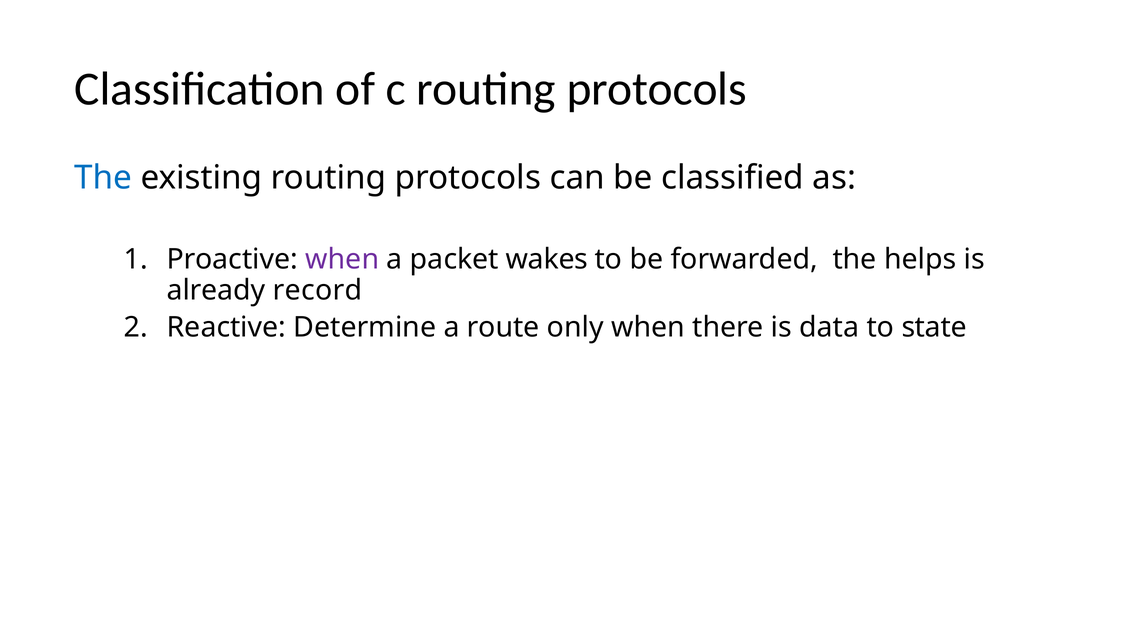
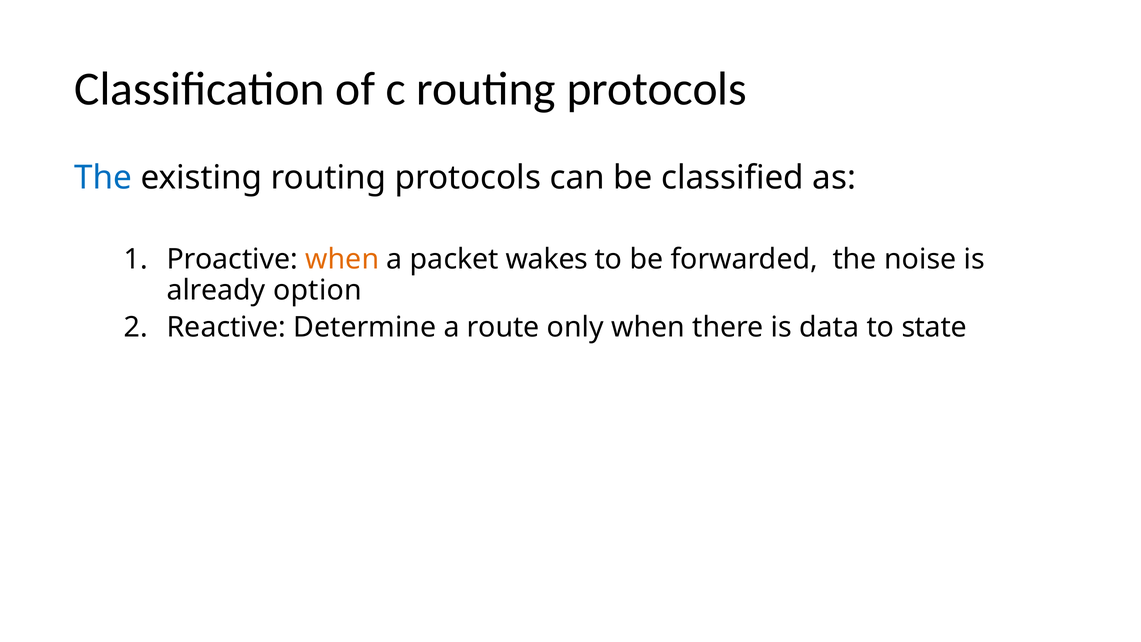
when at (342, 260) colour: purple -> orange
helps: helps -> noise
record: record -> option
